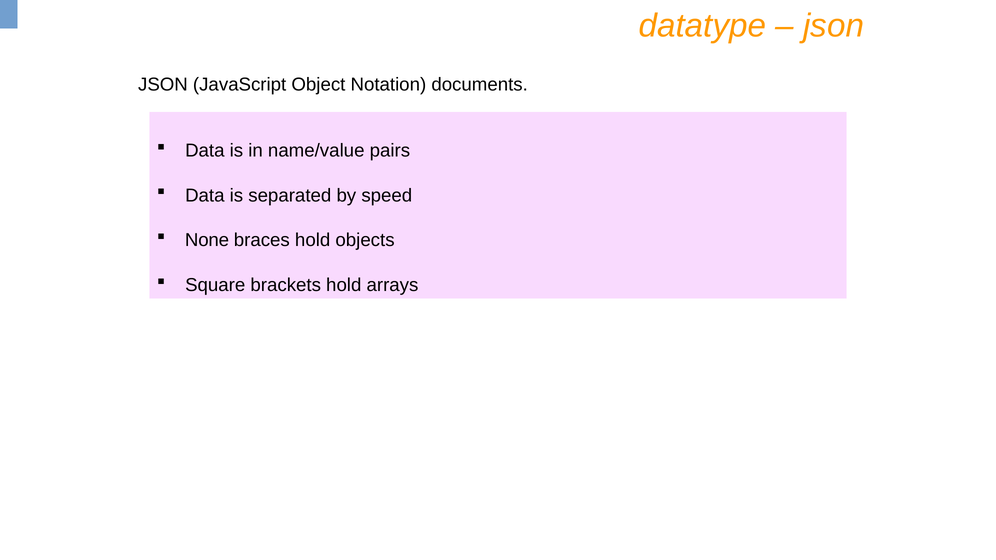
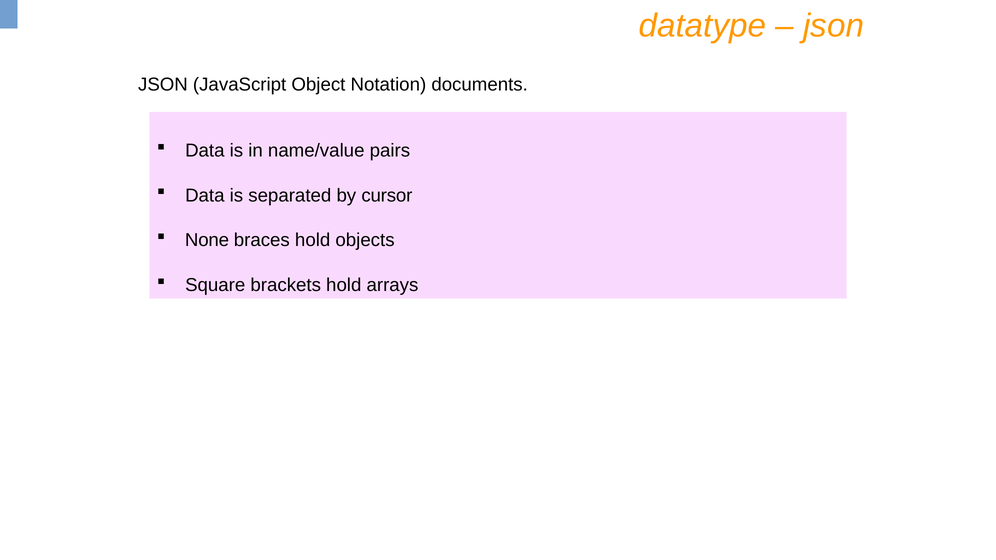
speed: speed -> cursor
